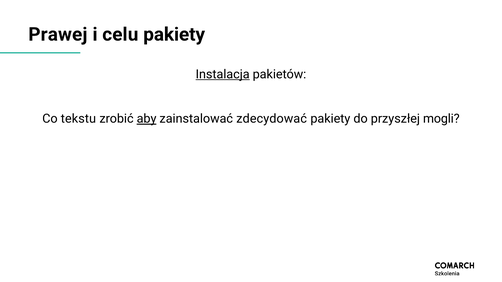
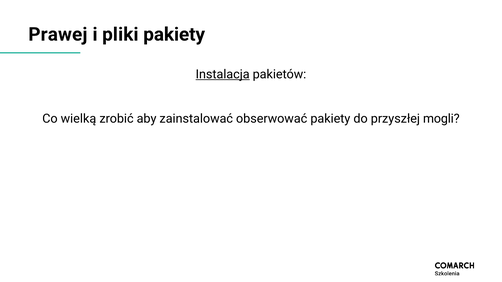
celu: celu -> pliki
tekstu: tekstu -> wielką
aby underline: present -> none
zdecydować: zdecydować -> obserwować
